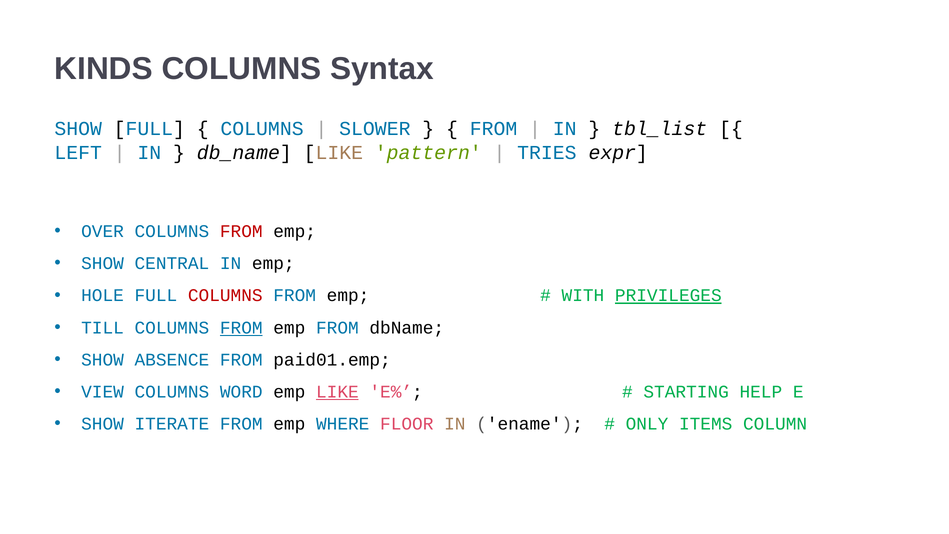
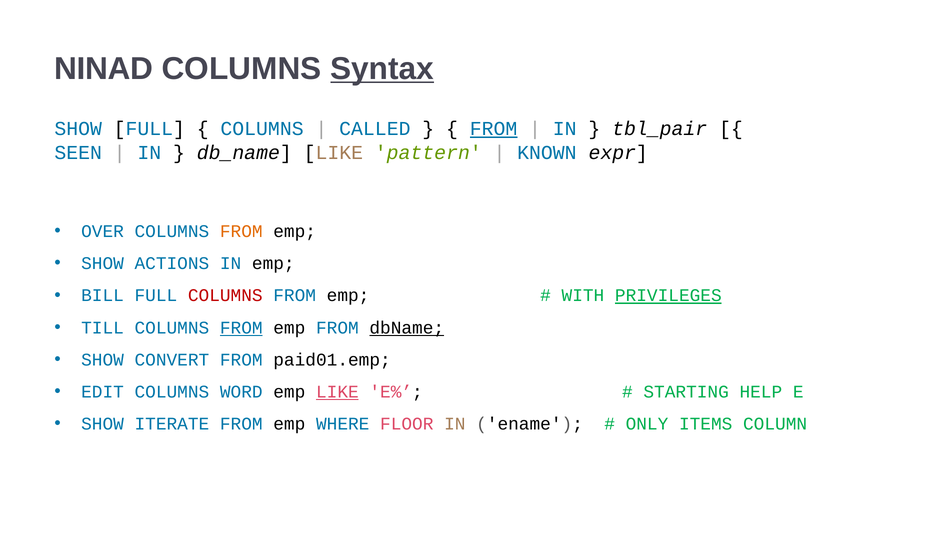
KINDS: KINDS -> NINAD
Syntax underline: none -> present
SLOWER: SLOWER -> CALLED
FROM at (494, 129) underline: none -> present
tbl_list: tbl_list -> tbl_pair
LEFT: LEFT -> SEEN
TRIES: TRIES -> KNOWN
FROM at (241, 231) colour: red -> orange
CENTRAL: CENTRAL -> ACTIONS
HOLE: HOLE -> BILL
dbName underline: none -> present
ABSENCE: ABSENCE -> CONVERT
VIEW: VIEW -> EDIT
